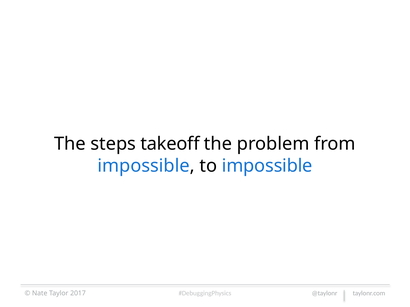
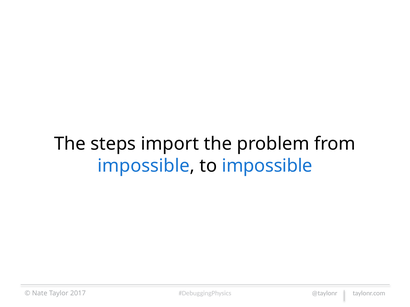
takeoff: takeoff -> import
